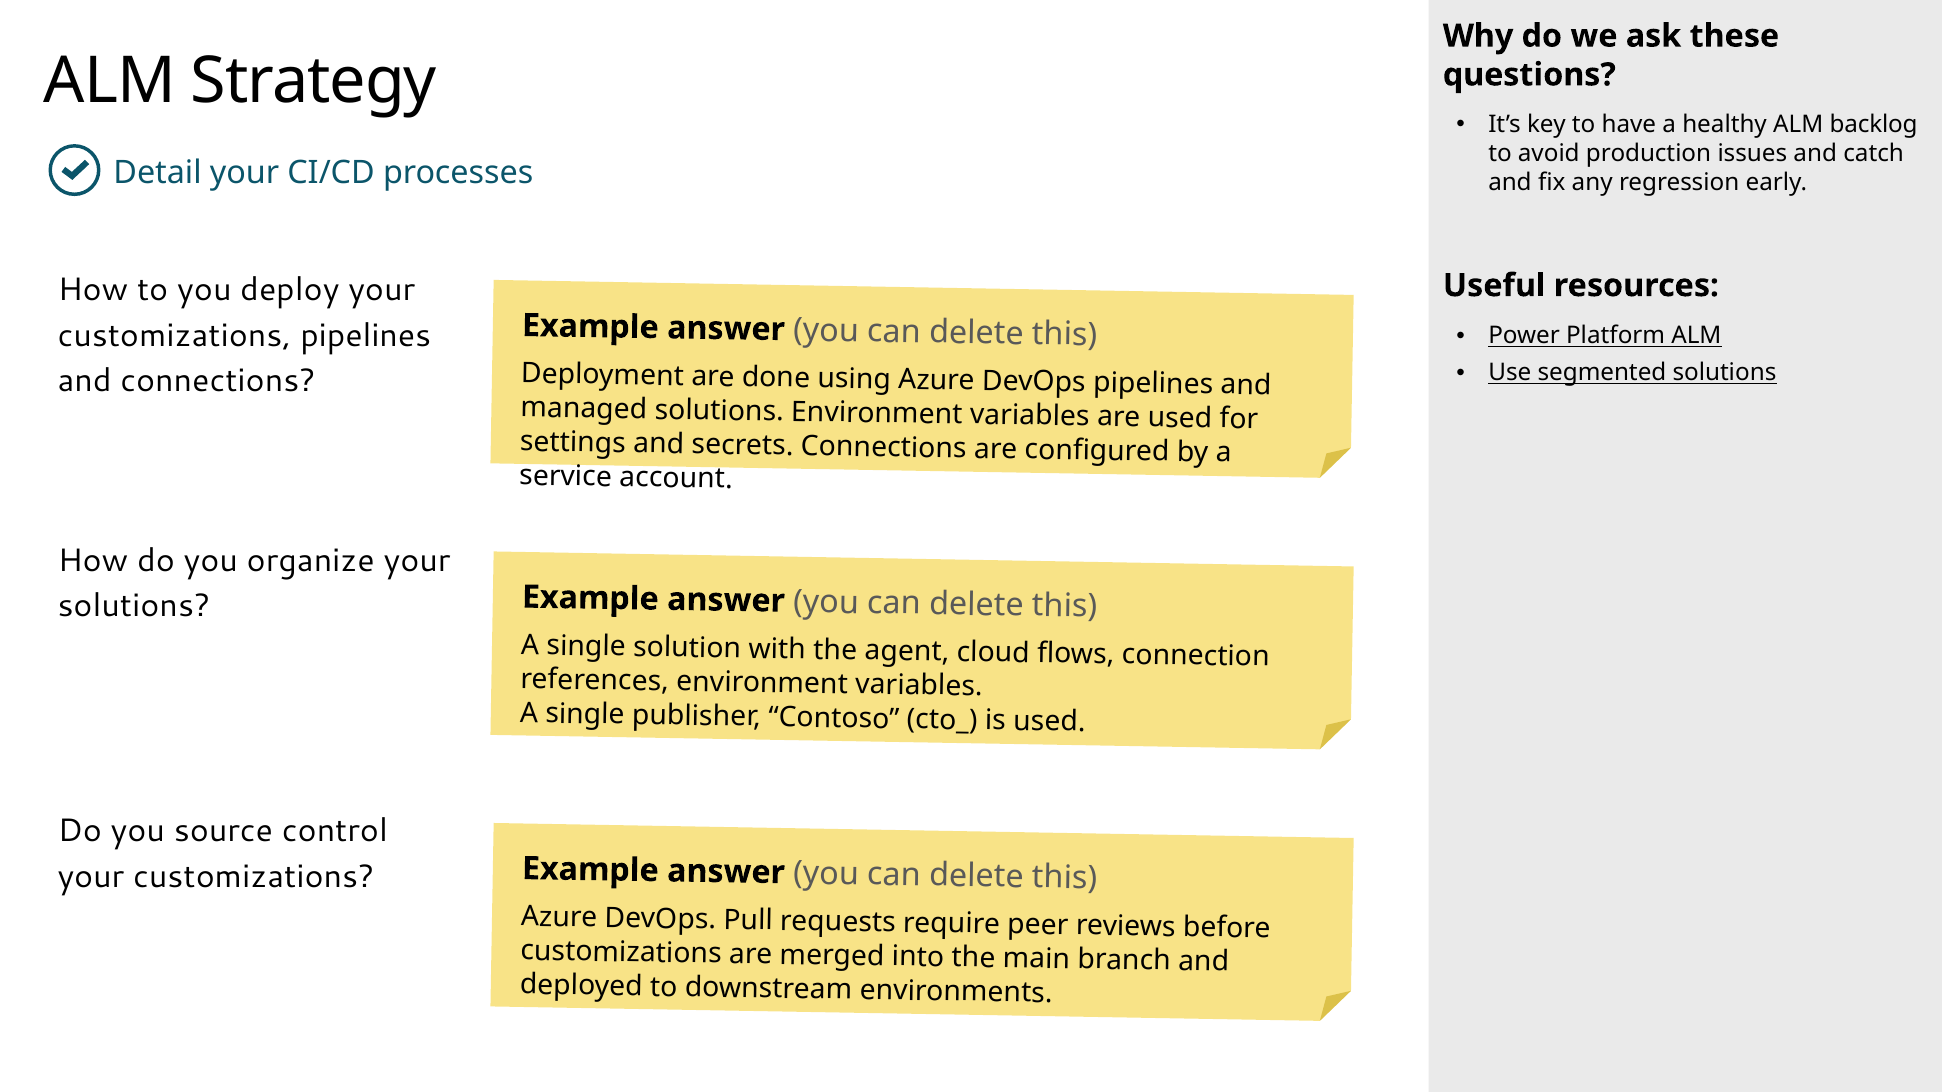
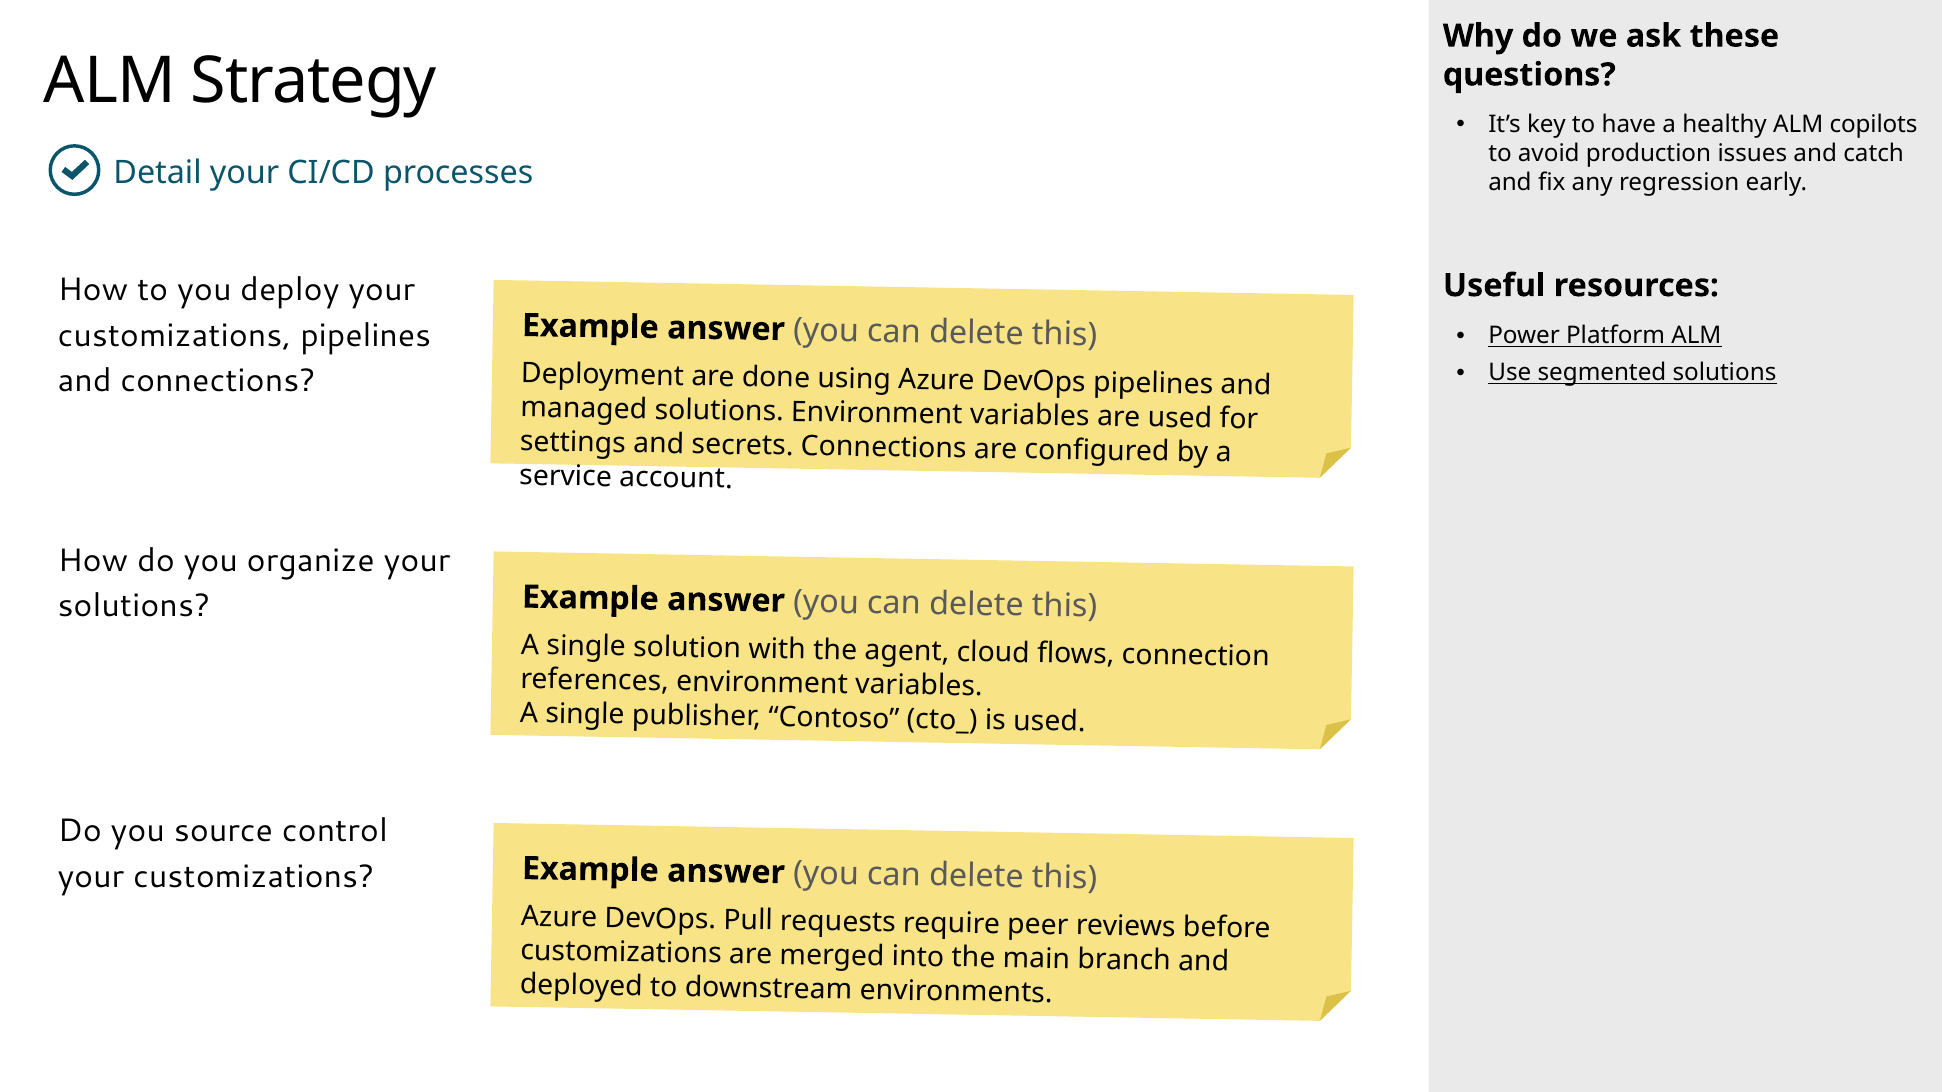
backlog: backlog -> copilots
